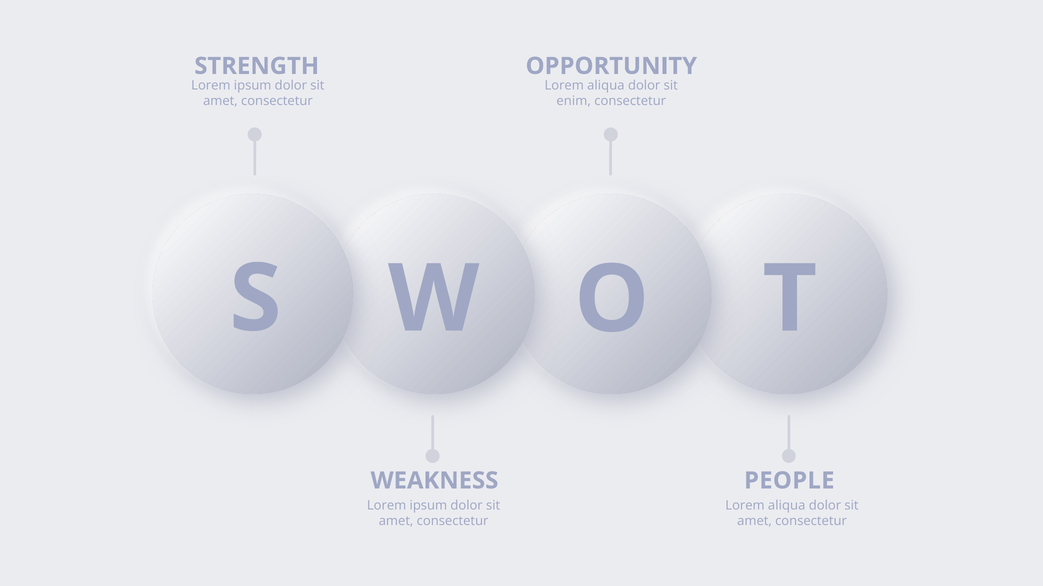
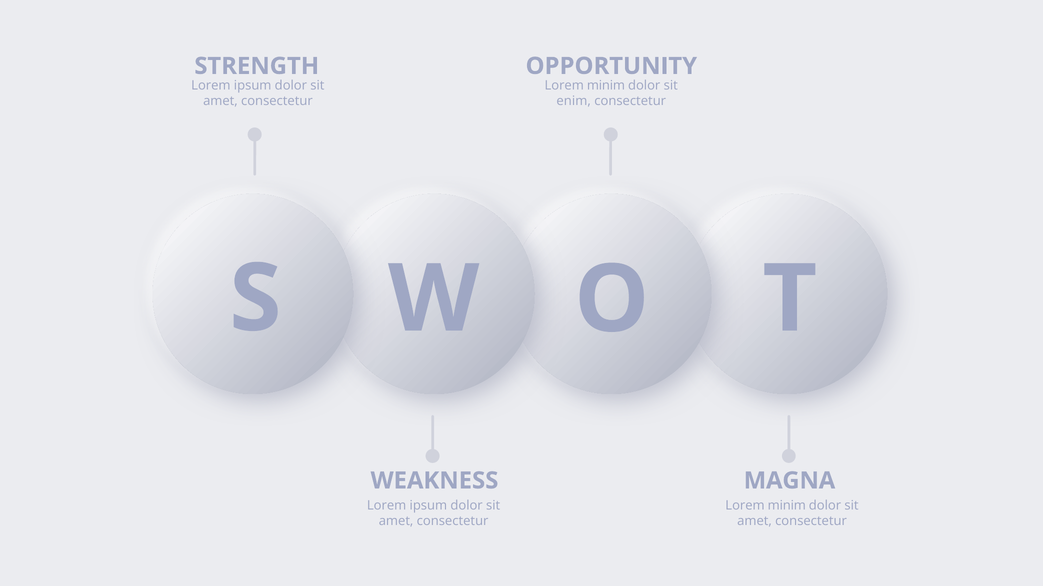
aliqua at (606, 85): aliqua -> minim
PEOPLE: PEOPLE -> MAGNA
aliqua at (787, 506): aliqua -> minim
